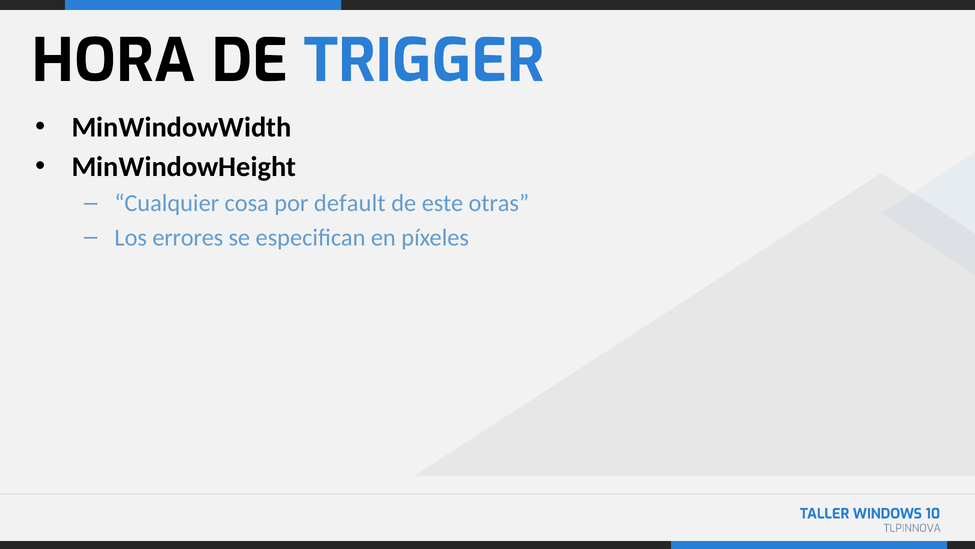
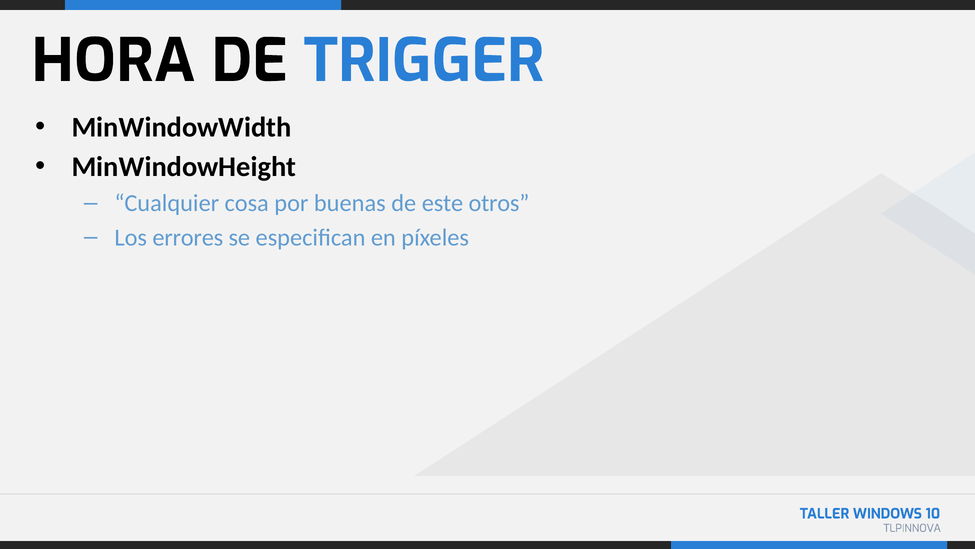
default: default -> buenas
otras: otras -> otros
